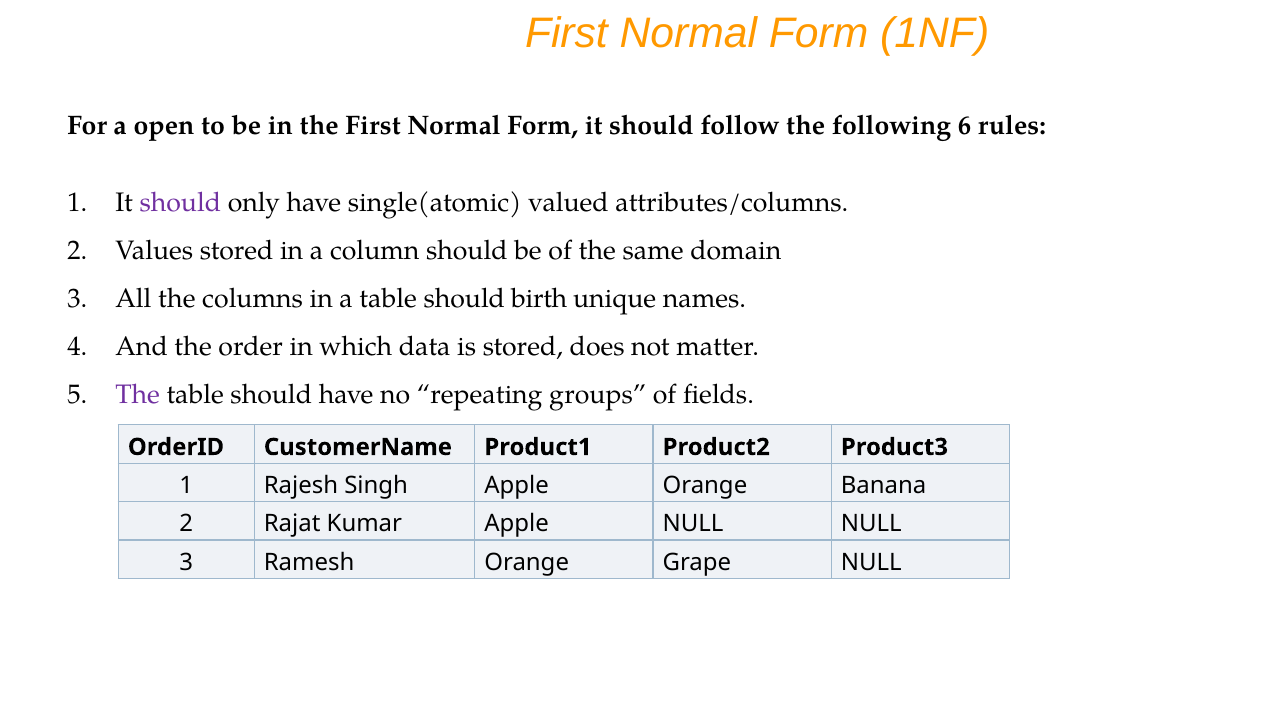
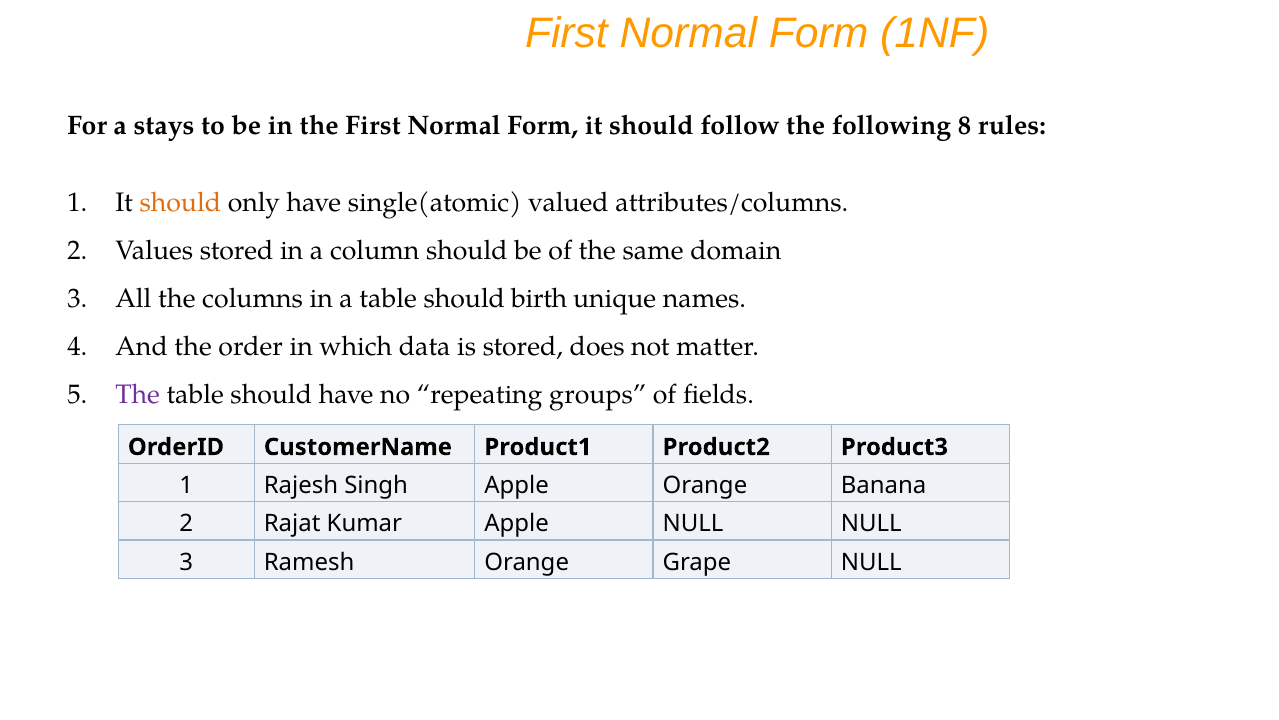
open: open -> stays
6: 6 -> 8
should at (180, 202) colour: purple -> orange
